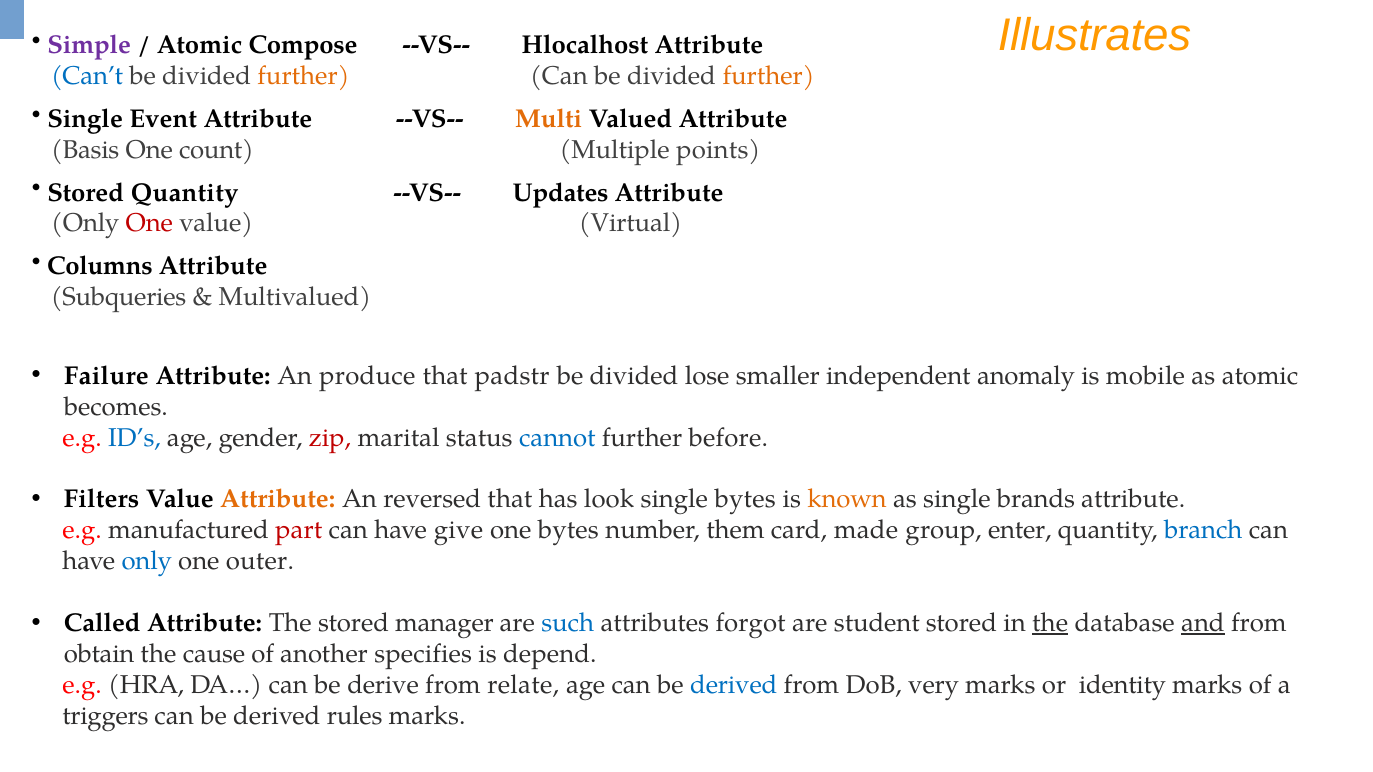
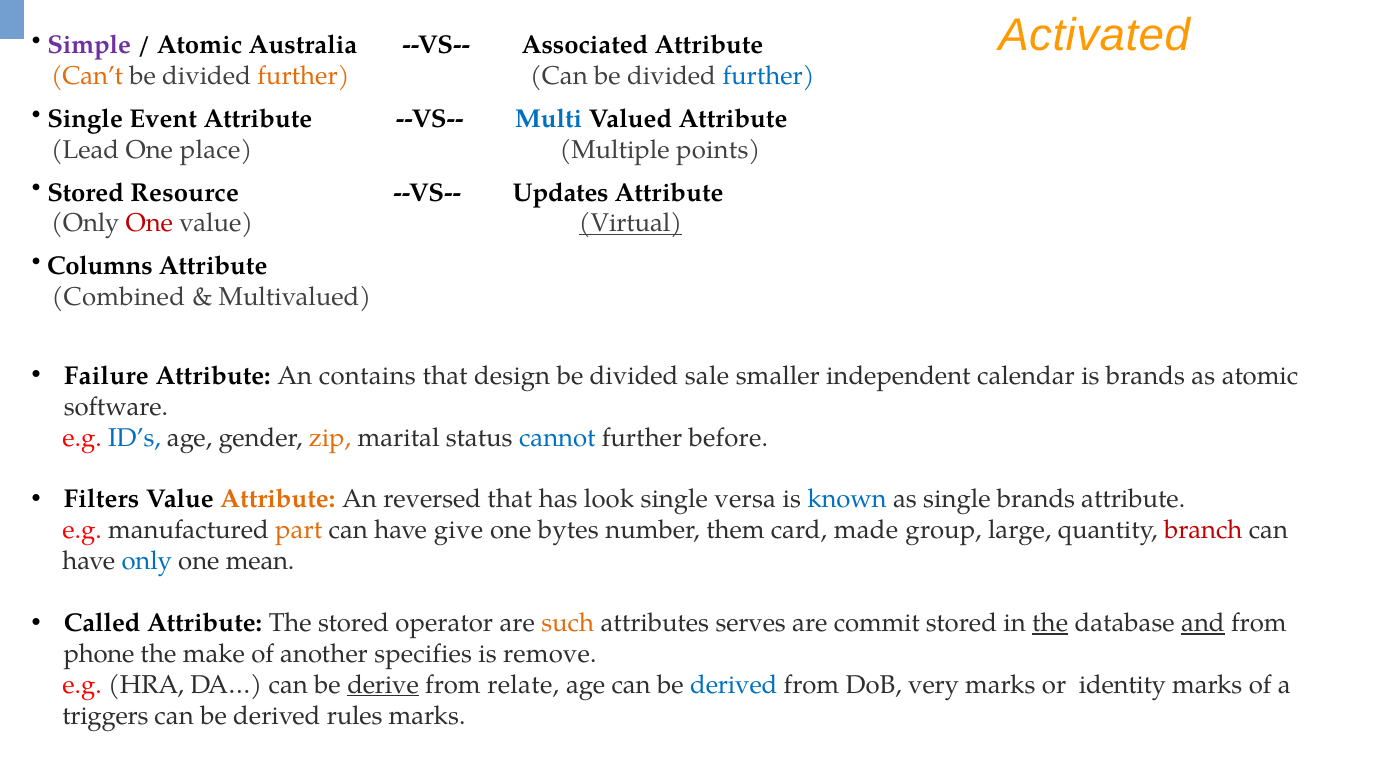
Illustrates: Illustrates -> Activated
Compose: Compose -> Australia
Hlocalhost: Hlocalhost -> Associated
Can’t colour: blue -> orange
further at (769, 76) colour: orange -> blue
Multi colour: orange -> blue
Basis: Basis -> Lead
count: count -> place
Stored Quantity: Quantity -> Resource
Virtual underline: none -> present
Subqueries: Subqueries -> Combined
produce: produce -> contains
padstr: padstr -> design
lose: lose -> sale
anomaly: anomaly -> calendar
is mobile: mobile -> brands
becomes: becomes -> software
zip colour: red -> orange
single bytes: bytes -> versa
known colour: orange -> blue
part colour: red -> orange
enter: enter -> large
branch colour: blue -> red
outer: outer -> mean
manager: manager -> operator
such colour: blue -> orange
forgot: forgot -> serves
student: student -> commit
obtain: obtain -> phone
cause: cause -> make
depend: depend -> remove
derive underline: none -> present
